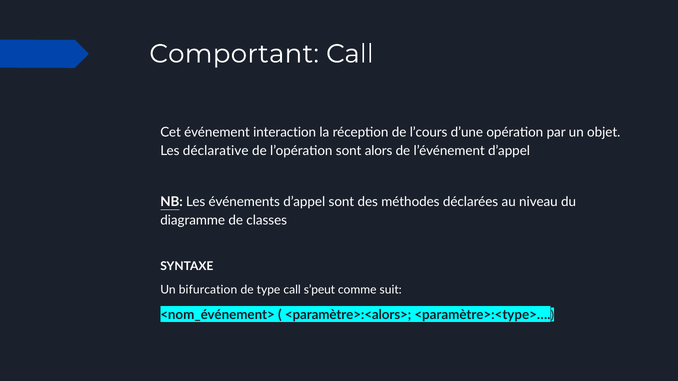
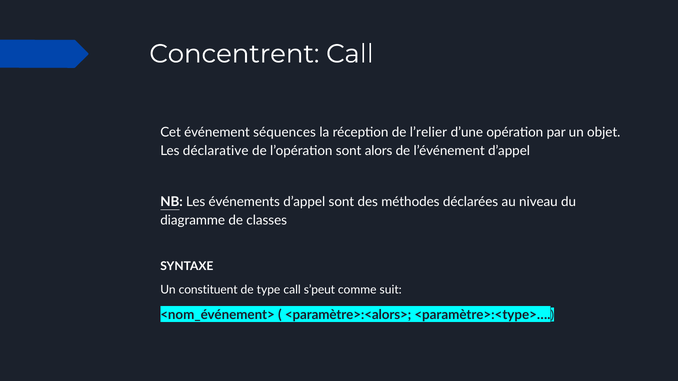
Comportant: Comportant -> Concentrent
interaction: interaction -> séquences
l’cours: l’cours -> l’relier
bifurcation: bifurcation -> constituent
